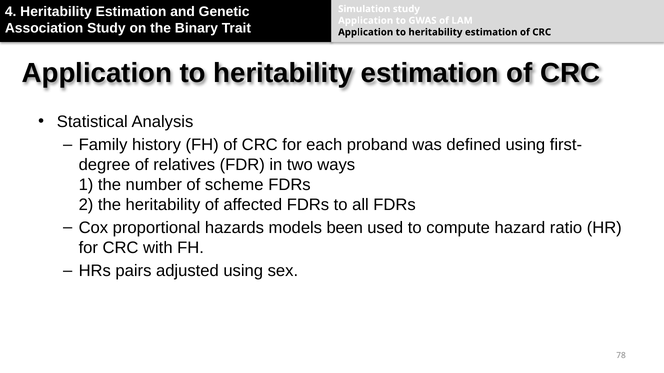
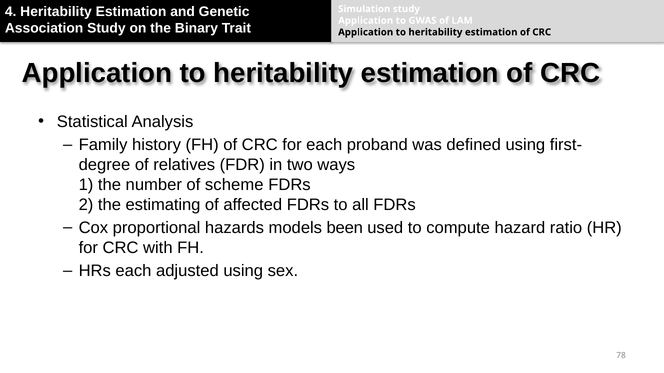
the heritability: heritability -> estimating
HRs pairs: pairs -> each
